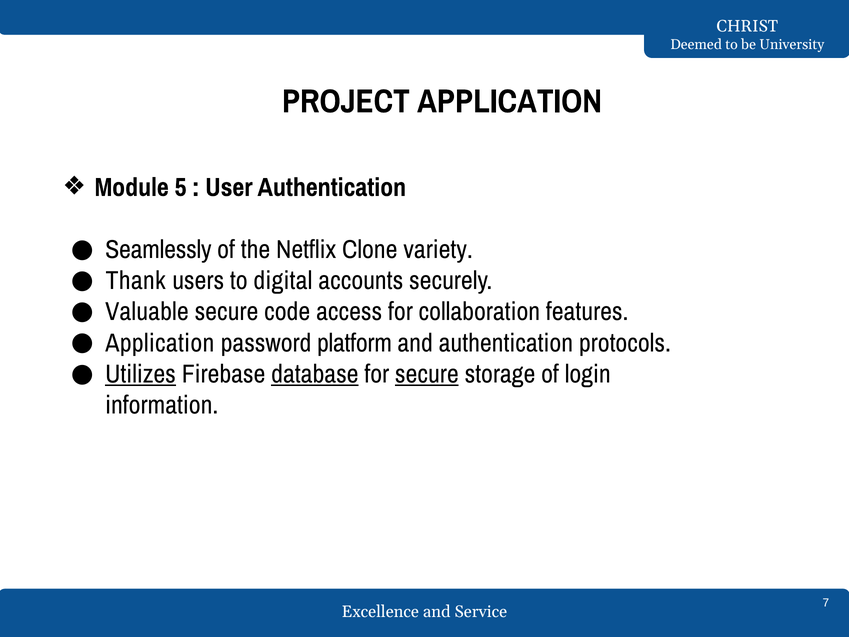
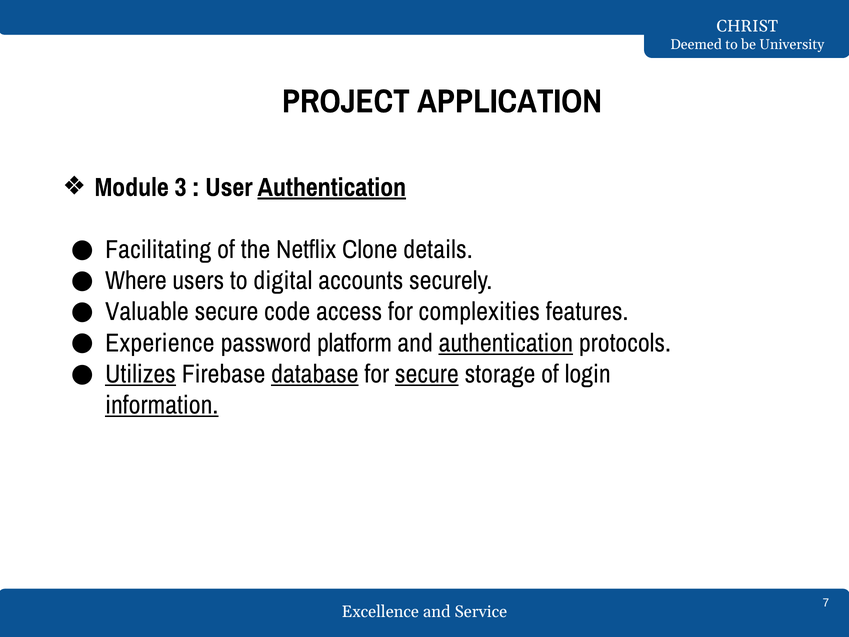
5: 5 -> 3
Authentication at (332, 187) underline: none -> present
Seamlessly: Seamlessly -> Facilitating
variety: variety -> details
Thank: Thank -> Where
collaboration: collaboration -> complexities
Application at (160, 343): Application -> Experience
authentication at (506, 343) underline: none -> present
information underline: none -> present
